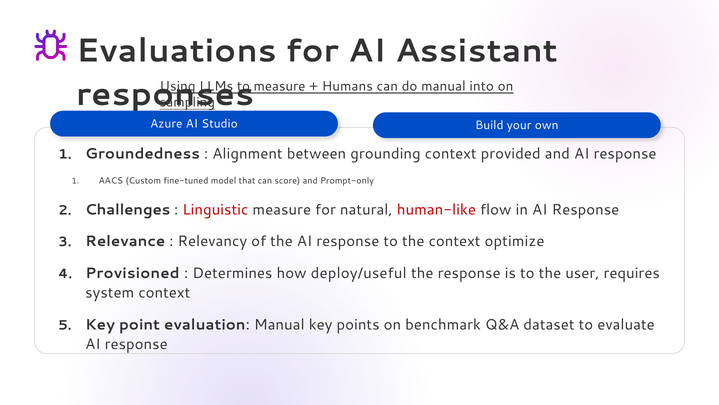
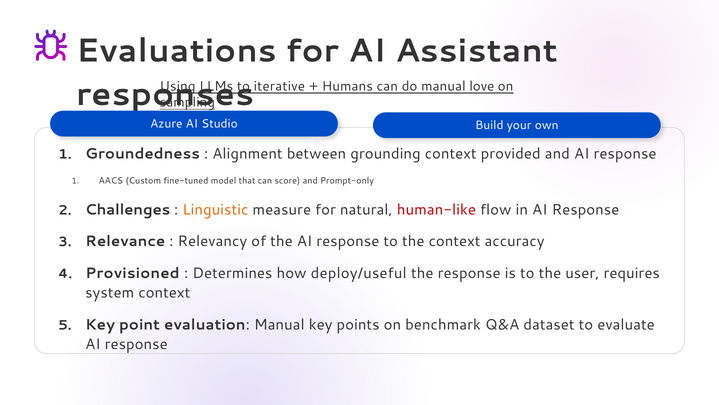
measure at (280, 86): measure -> iterative
into: into -> love
Linguistic colour: red -> orange
optimize: optimize -> accuracy
